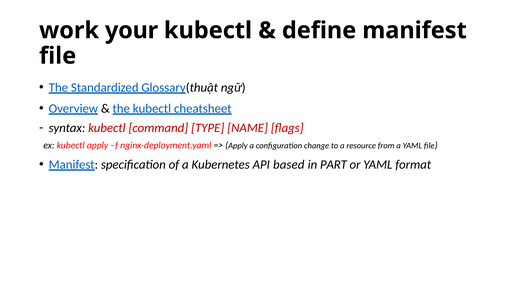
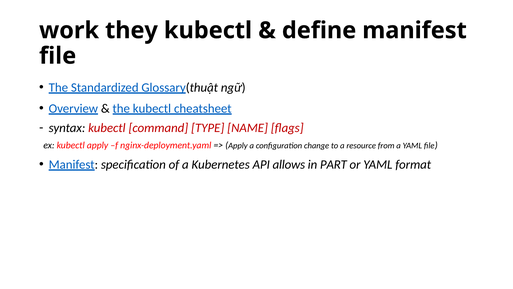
your: your -> they
based: based -> allows
